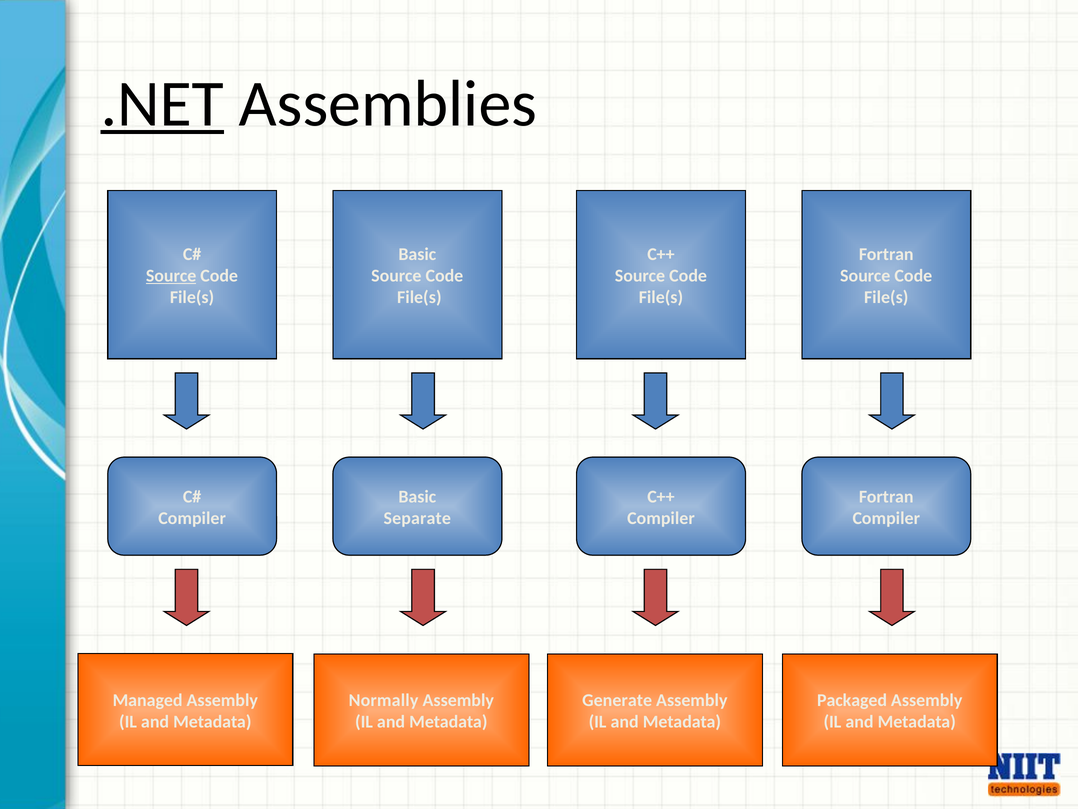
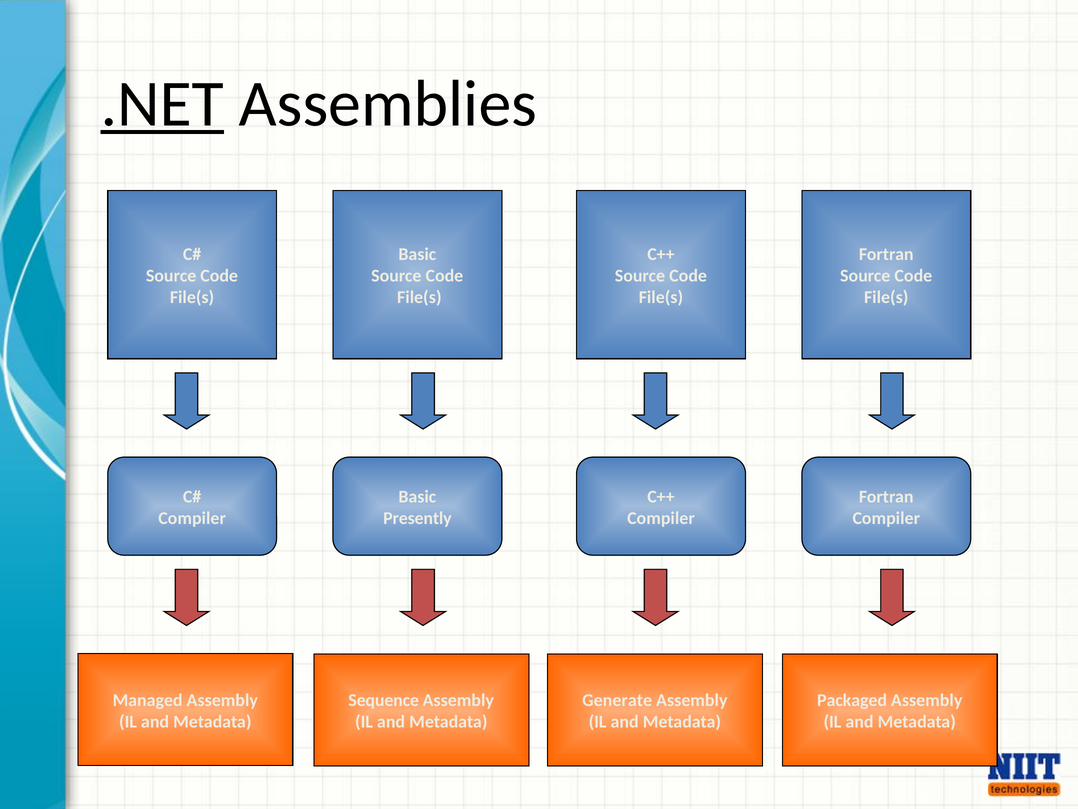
Source at (171, 276) underline: present -> none
Separate: Separate -> Presently
Normally: Normally -> Sequence
